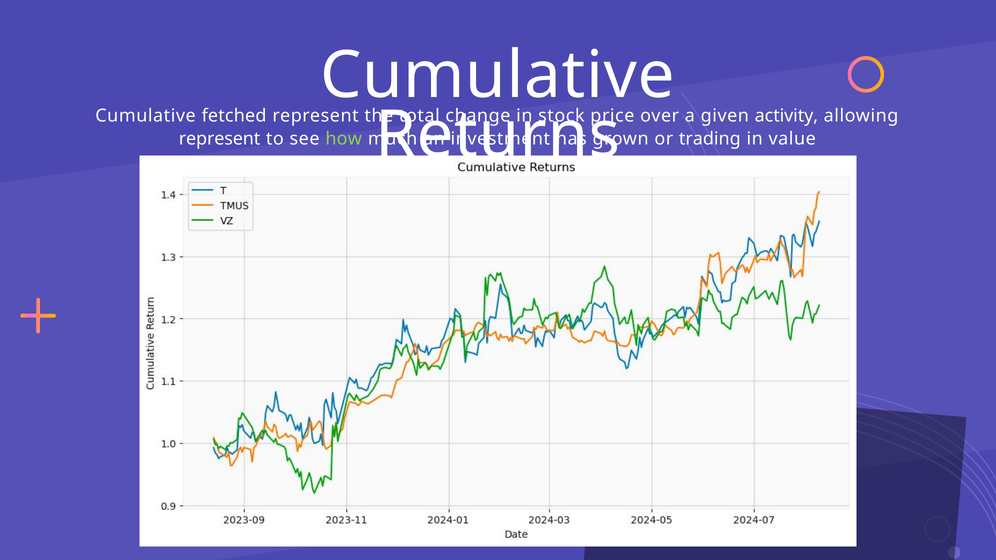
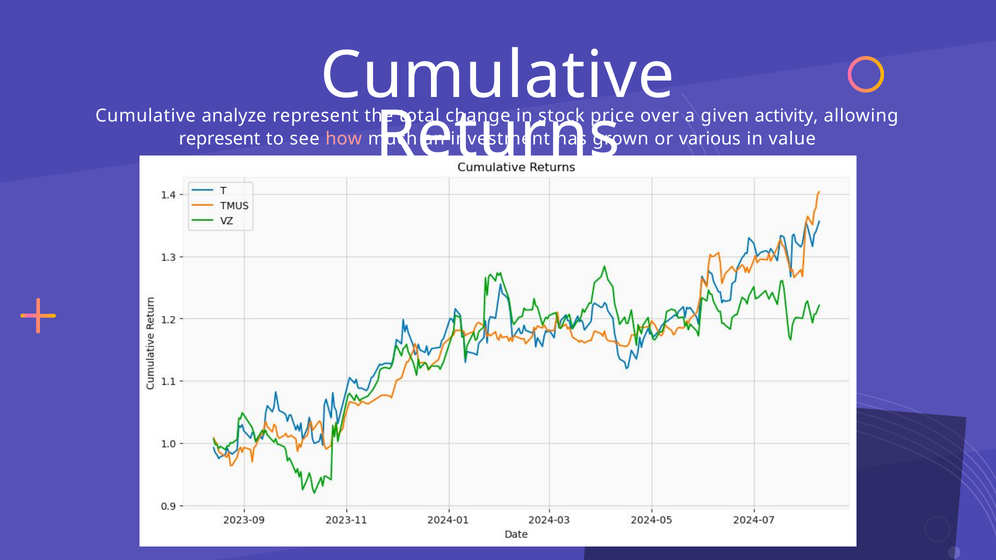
fetched: fetched -> analyze
how colour: light green -> pink
trading: trading -> various
